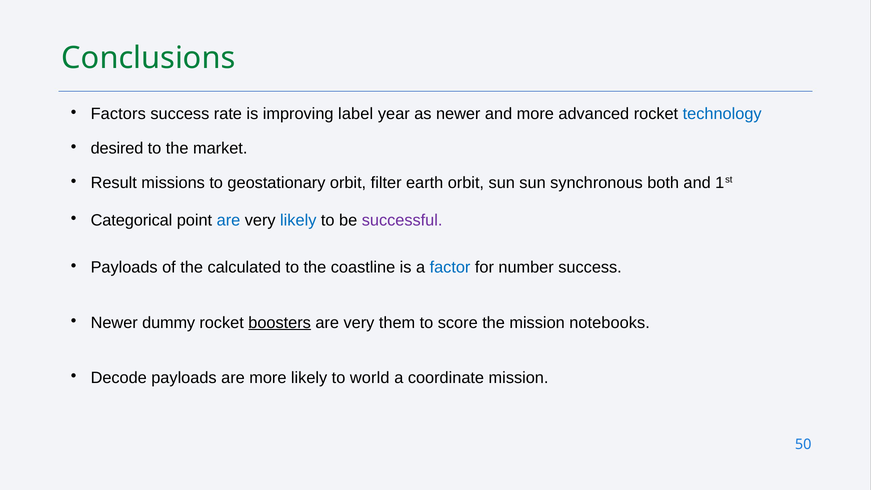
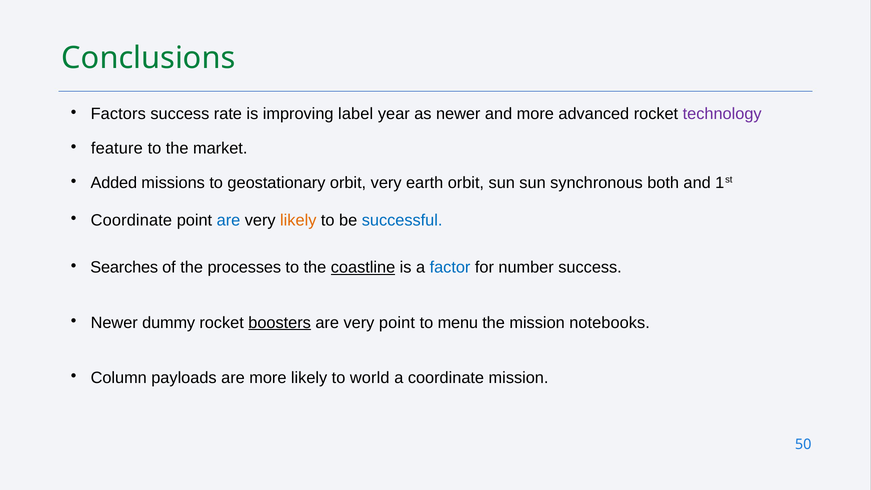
technology colour: blue -> purple
desired: desired -> feature
Result: Result -> Added
orbit filter: filter -> very
Categorical at (132, 220): Categorical -> Coordinate
likely at (298, 220) colour: blue -> orange
successful colour: purple -> blue
Payloads at (124, 268): Payloads -> Searches
calculated: calculated -> processes
coastline underline: none -> present
very them: them -> point
score: score -> menu
Decode: Decode -> Column
